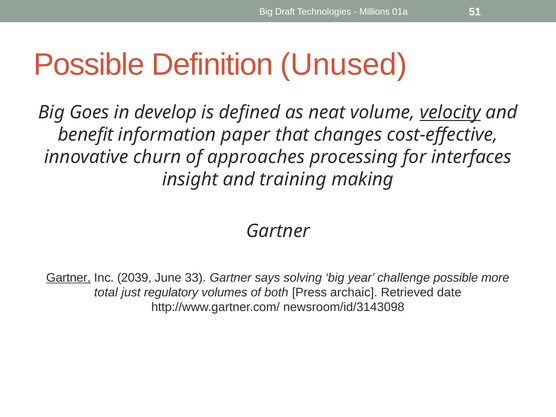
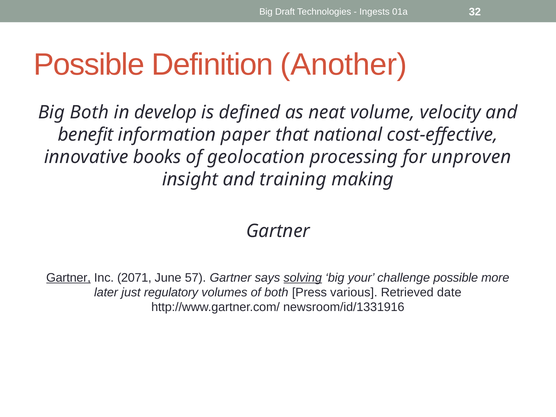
Millions: Millions -> Ingests
51: 51 -> 32
Unused: Unused -> Another
Big Goes: Goes -> Both
velocity underline: present -> none
changes: changes -> national
churn: churn -> books
approaches: approaches -> geolocation
interfaces: interfaces -> unproven
2039: 2039 -> 2071
33: 33 -> 57
solving underline: none -> present
year: year -> your
total: total -> later
archaic: archaic -> various
newsroom/id/3143098: newsroom/id/3143098 -> newsroom/id/1331916
